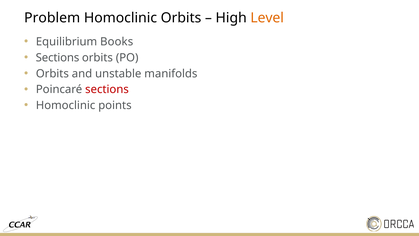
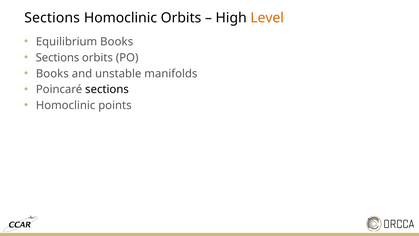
Problem at (52, 18): Problem -> Sections
Orbits at (52, 74): Orbits -> Books
sections at (107, 89) colour: red -> black
